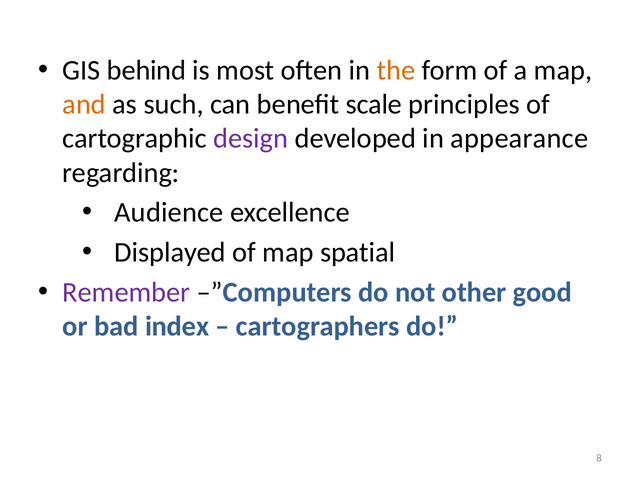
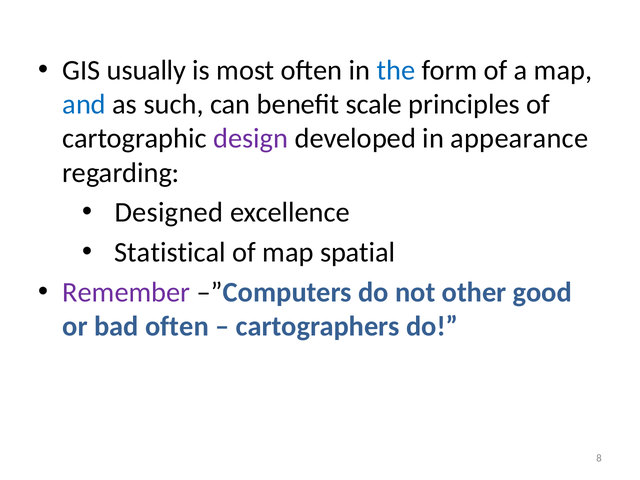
behind: behind -> usually
the colour: orange -> blue
and colour: orange -> blue
Audience: Audience -> Designed
Displayed: Displayed -> Statistical
bad index: index -> often
